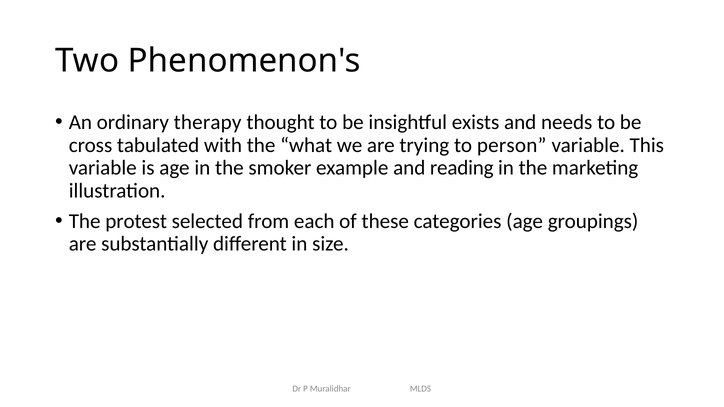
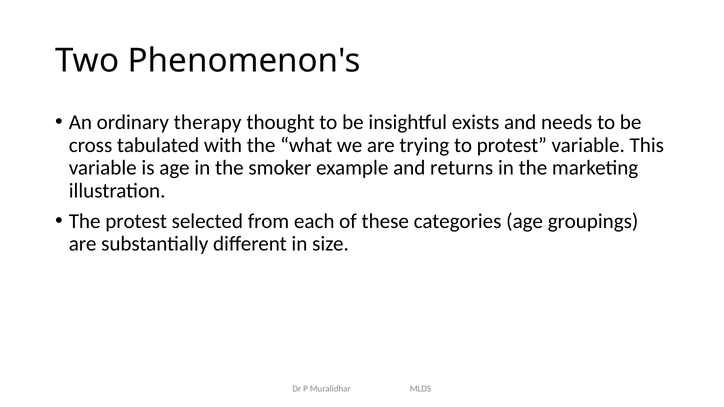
to person: person -> protest
reading: reading -> returns
